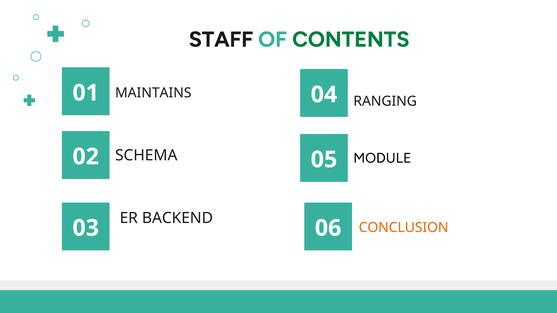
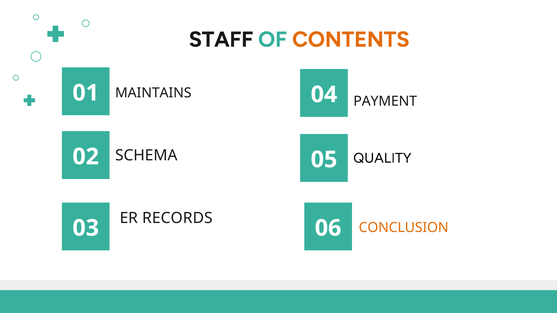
CONTENTS colour: green -> orange
RANGING: RANGING -> PAYMENT
MODULE: MODULE -> QUALITY
BACKEND: BACKEND -> RECORDS
